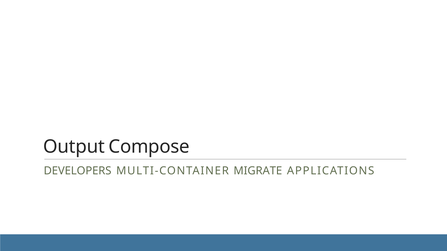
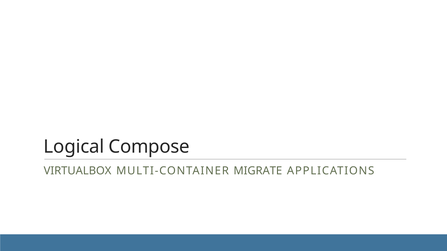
Output: Output -> Logical
DEVELOPERS: DEVELOPERS -> VIRTUALBOX
